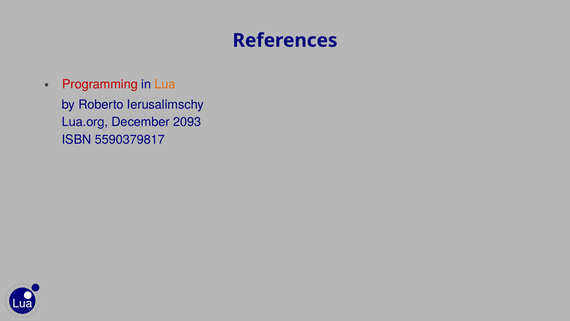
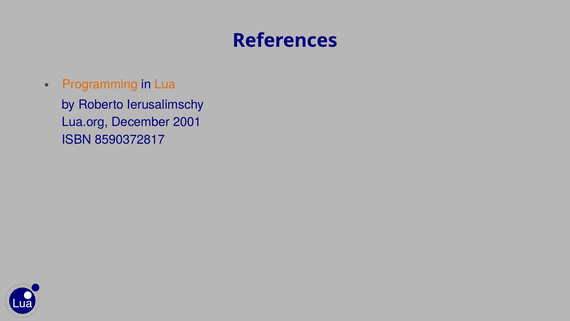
Programming colour: red -> orange
2093: 2093 -> 2001
5590379817: 5590379817 -> 8590372817
